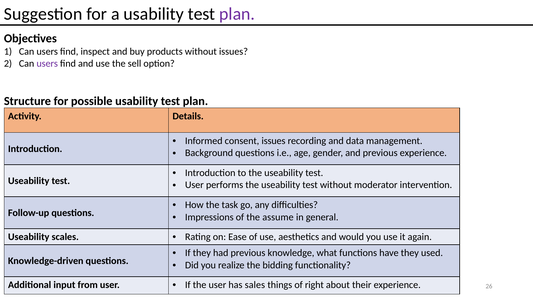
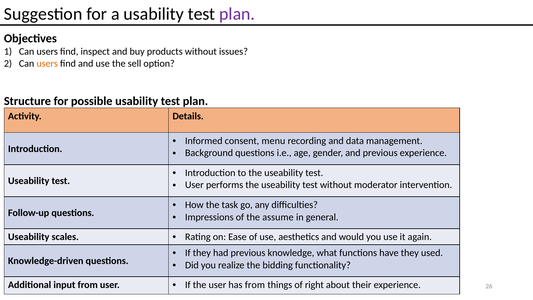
users at (47, 64) colour: purple -> orange
consent issues: issues -> menu
has sales: sales -> from
